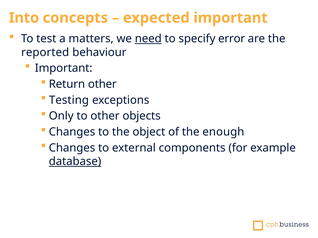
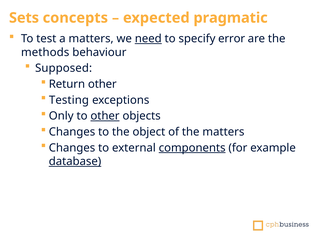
Into: Into -> Sets
expected important: important -> pragmatic
reported: reported -> methods
Important at (64, 68): Important -> Supposed
other at (105, 116) underline: none -> present
the enough: enough -> matters
components underline: none -> present
